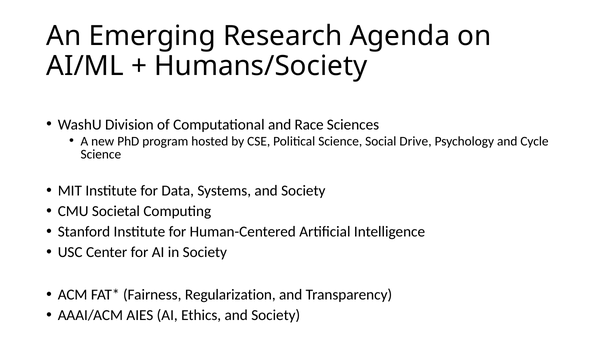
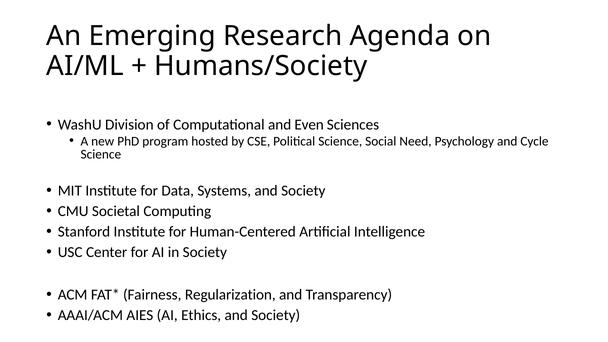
Race: Race -> Even
Drive: Drive -> Need
